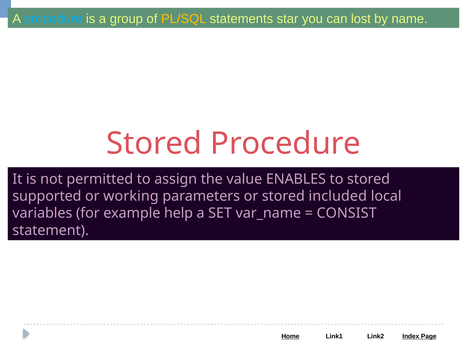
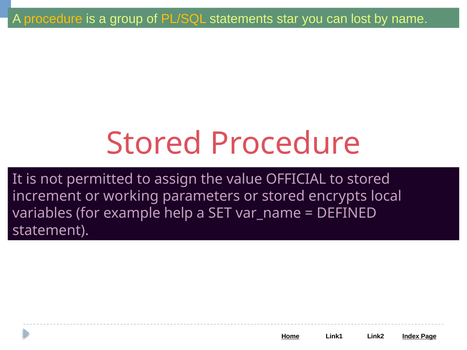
procedure at (53, 19) colour: light blue -> yellow
ENABLES: ENABLES -> OFFICIAL
supported: supported -> increment
included: included -> encrypts
CONSIST: CONSIST -> DEFINED
